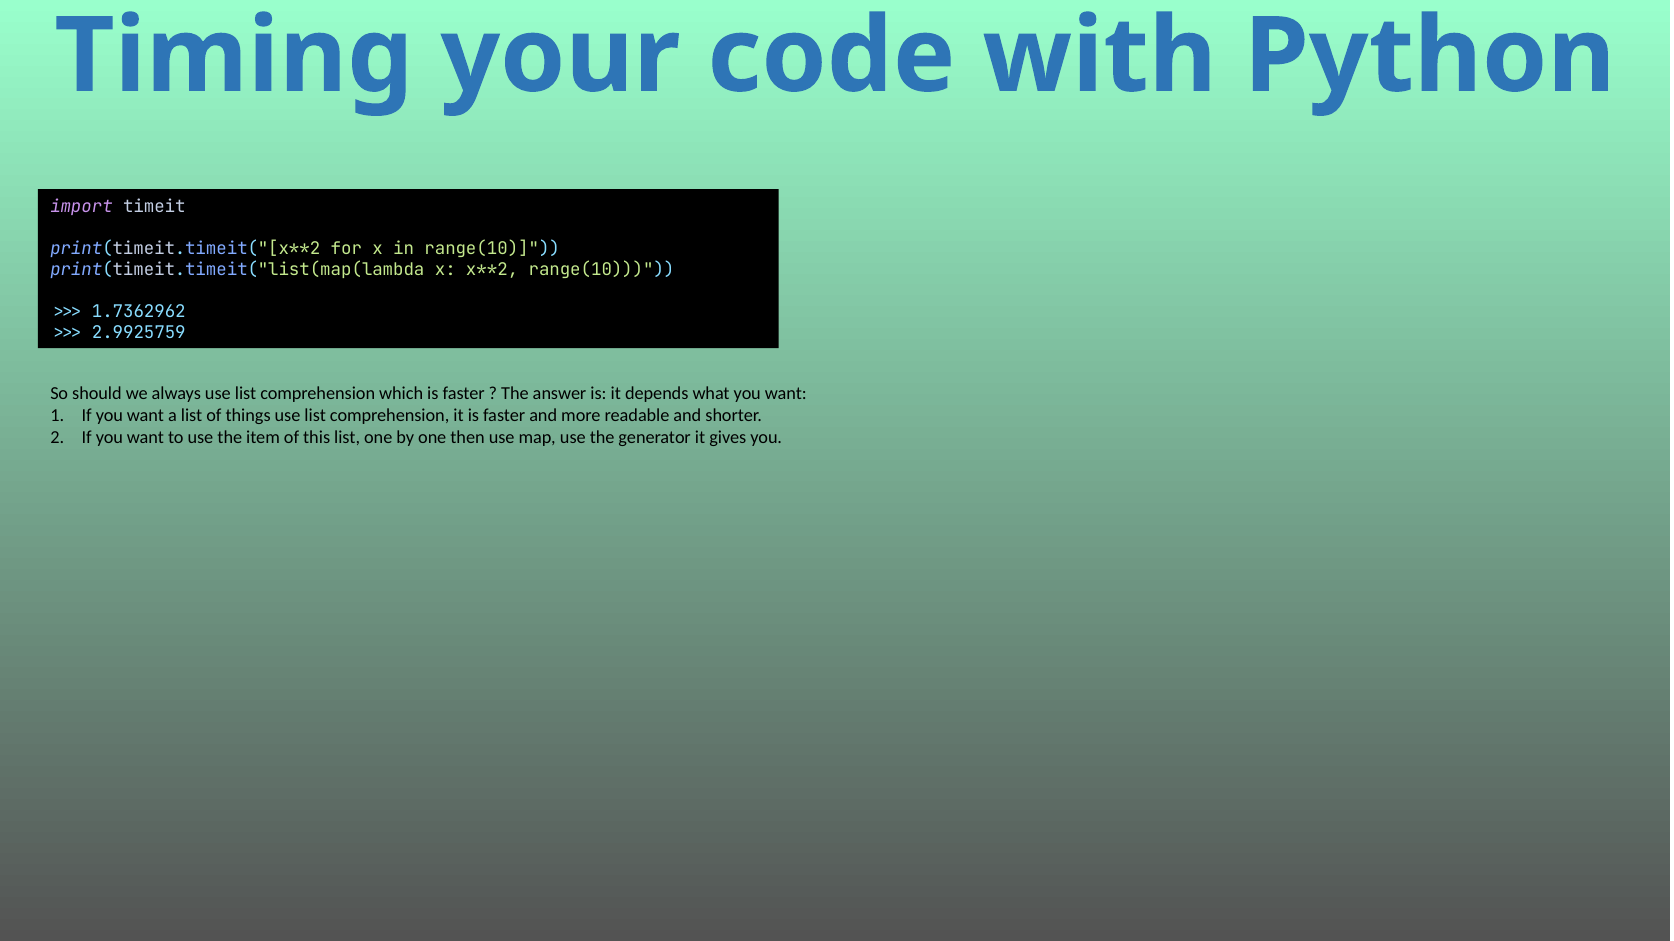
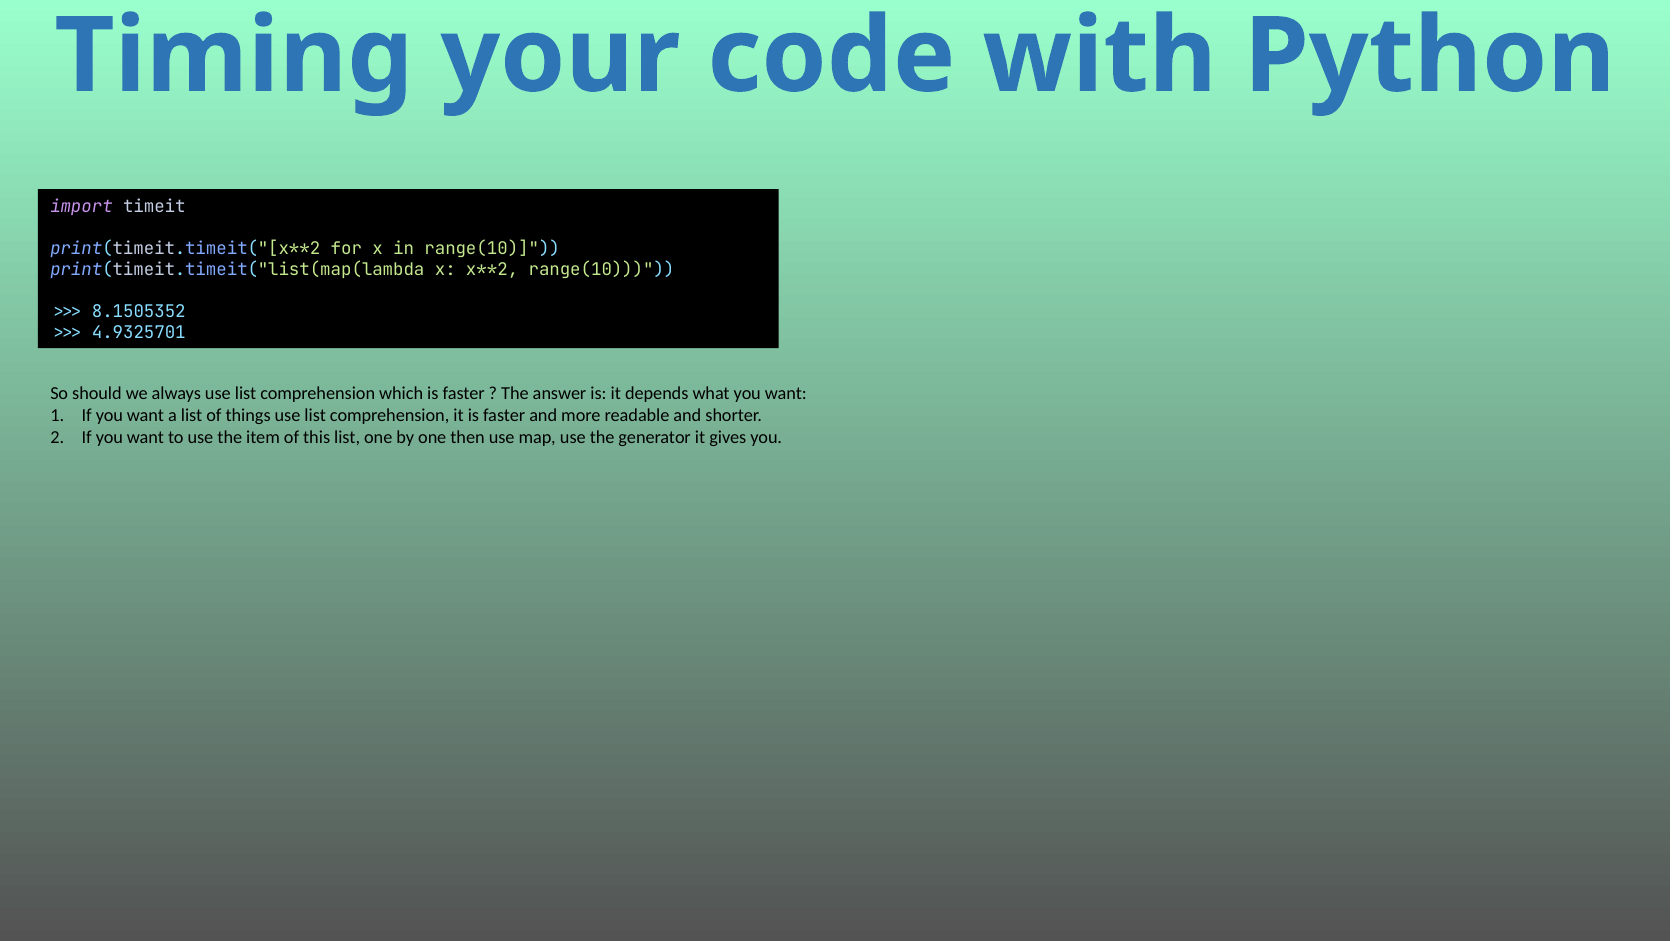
1.7362962: 1.7362962 -> 8.1505352
2.9925759: 2.9925759 -> 4.9325701
